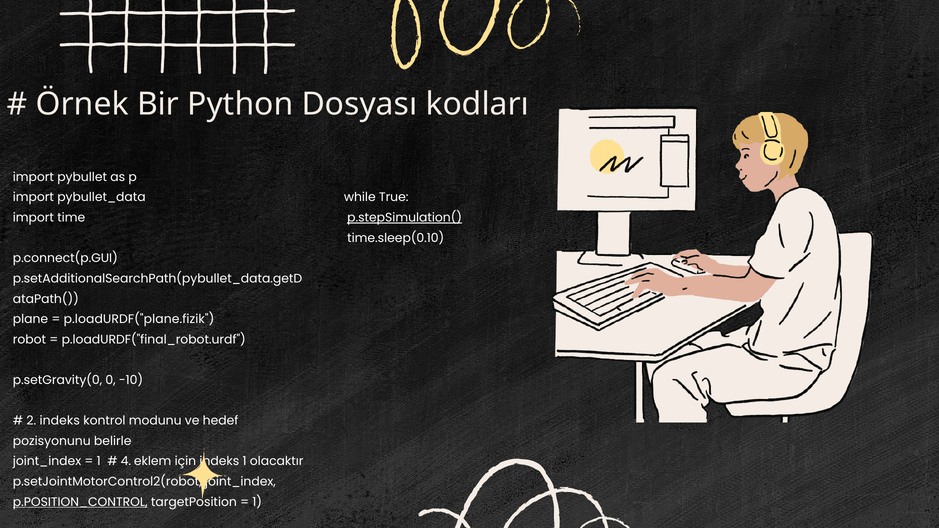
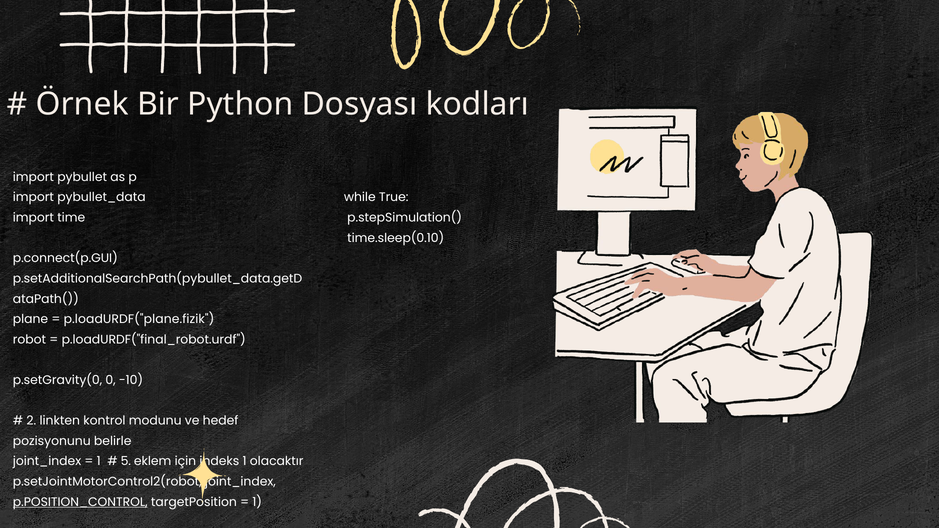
p.stepSimulation( underline: present -> none
2 indeks: indeks -> linkten
4: 4 -> 5
